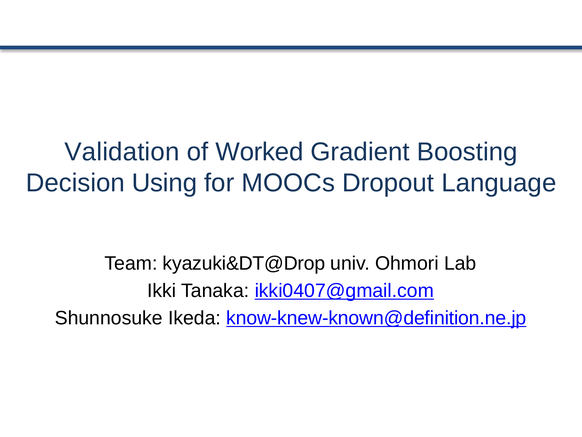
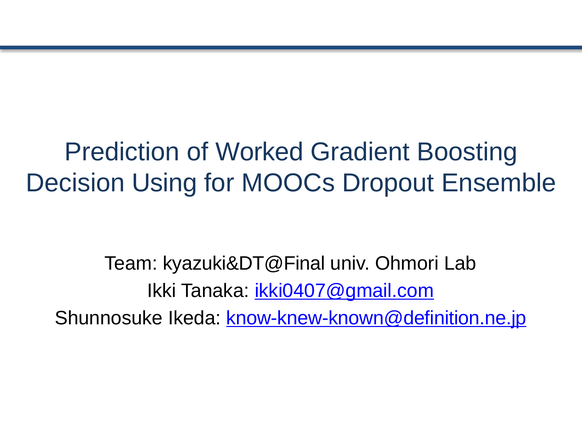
Validation: Validation -> Prediction
Language: Language -> Ensemble
kyazuki&DT@Drop: kyazuki&DT@Drop -> kyazuki&DT@Final
